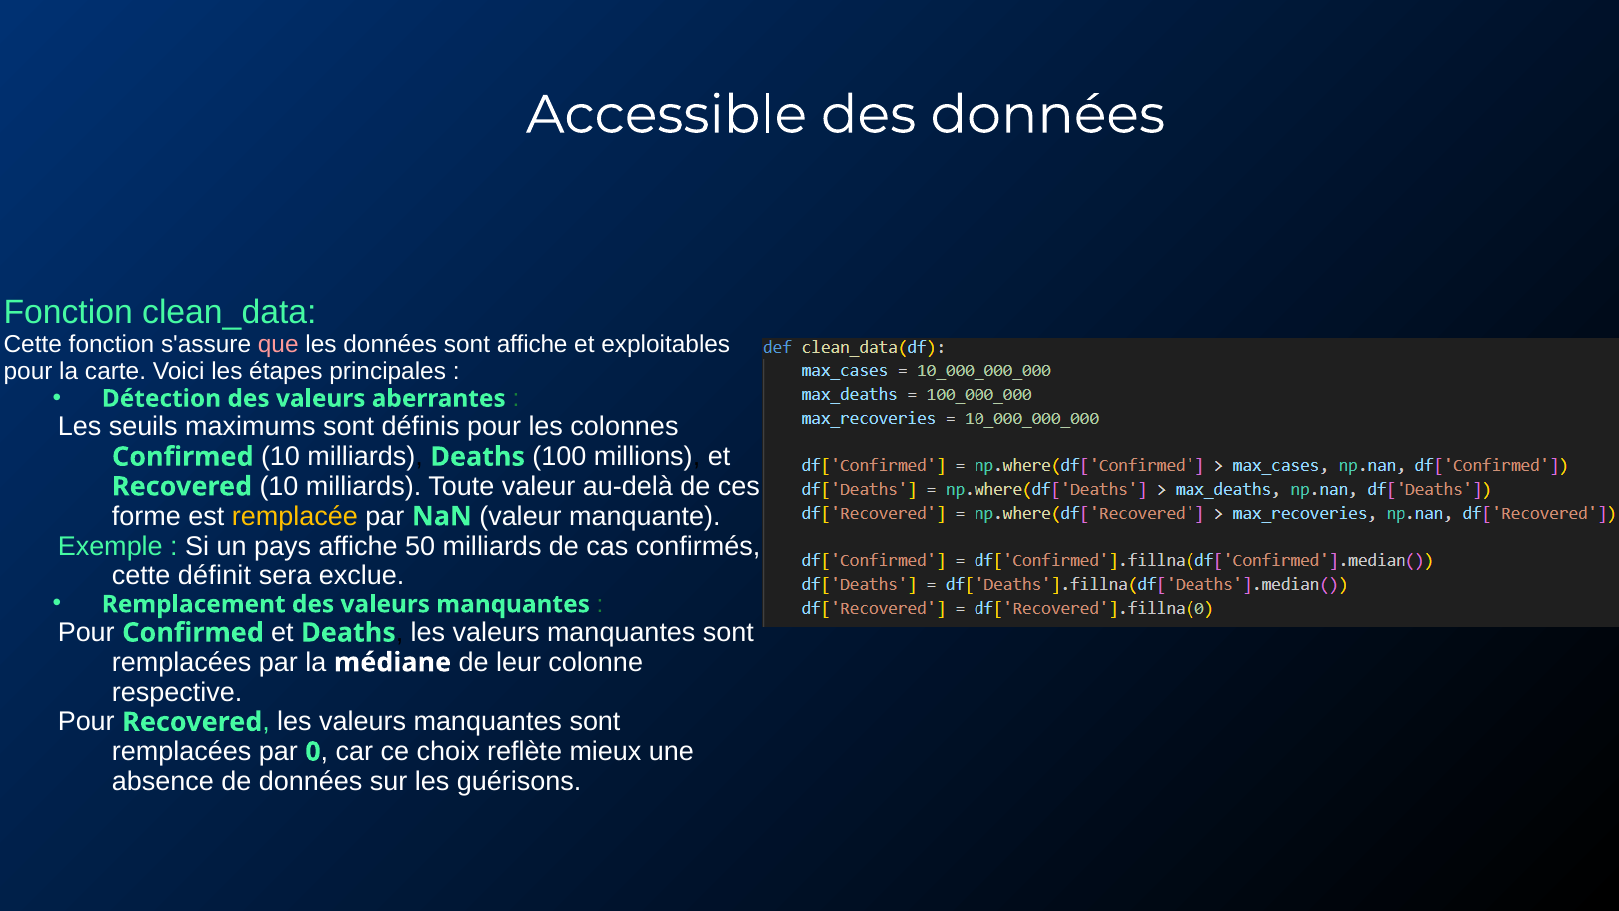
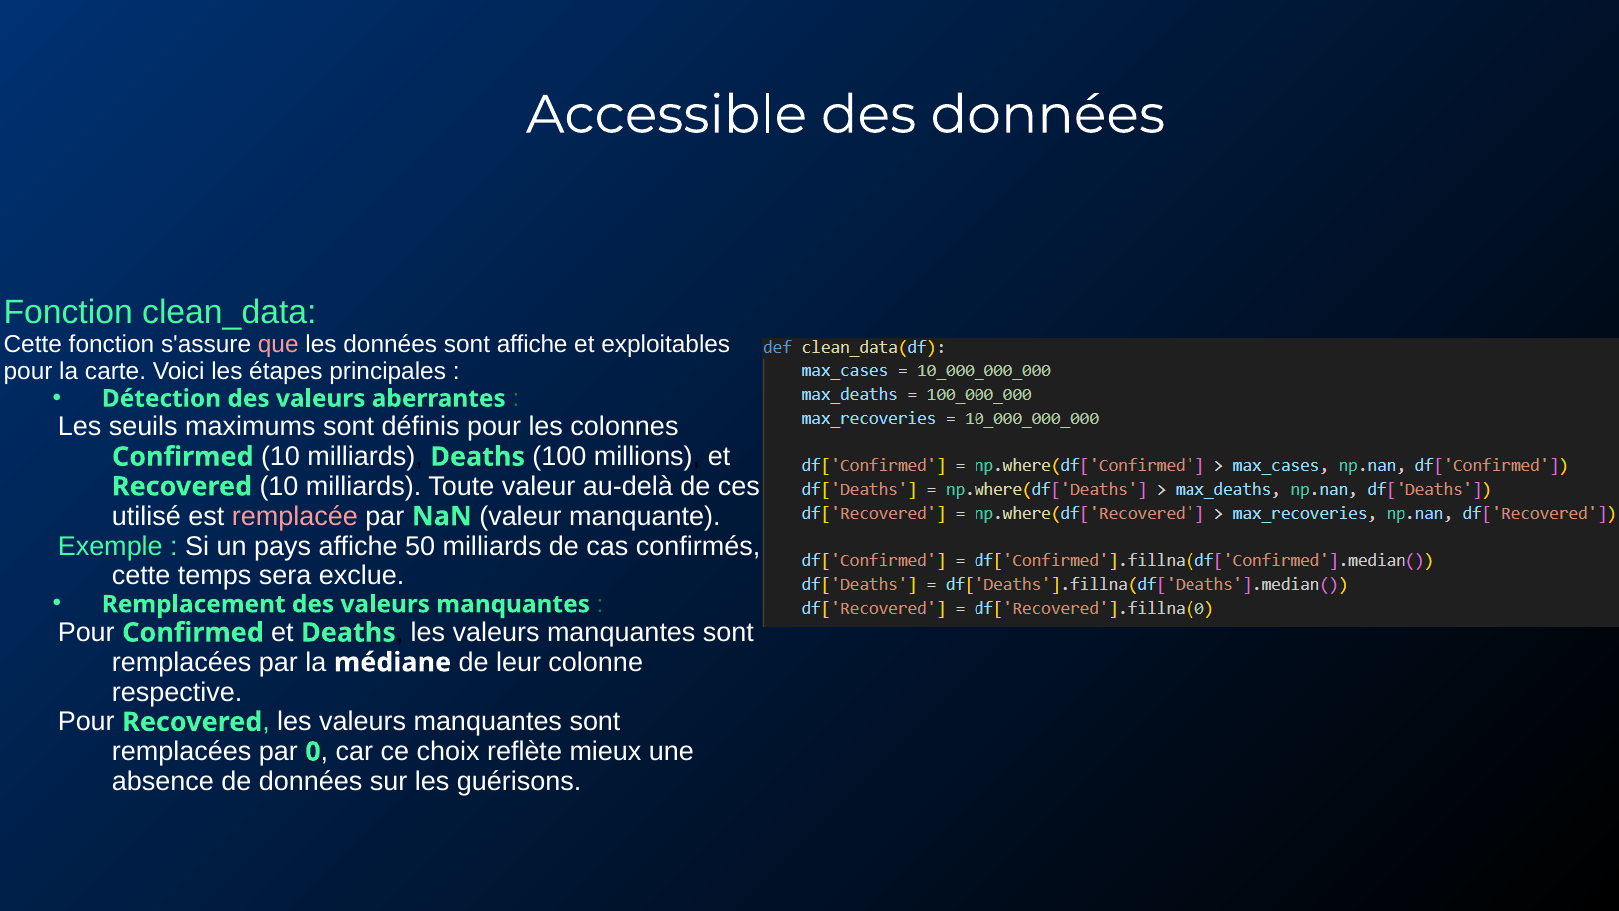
forme: forme -> utilisé
remplacée colour: yellow -> pink
définit: définit -> temps
